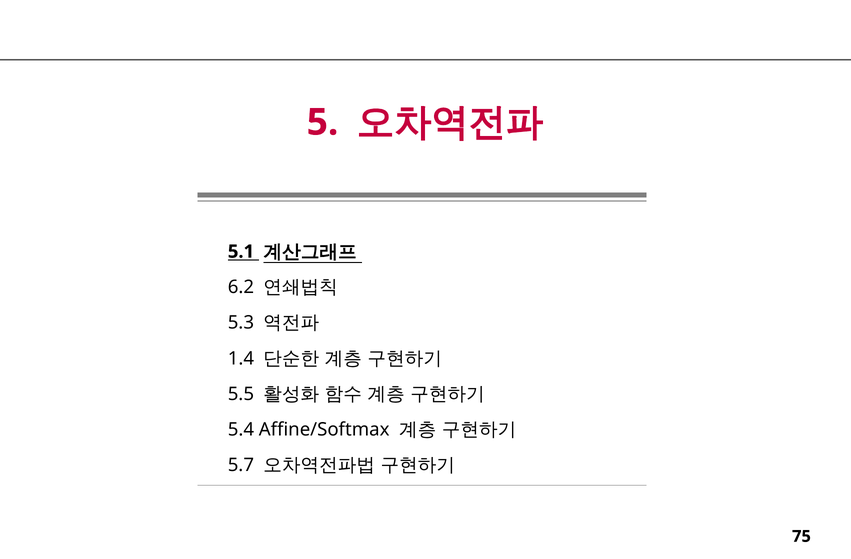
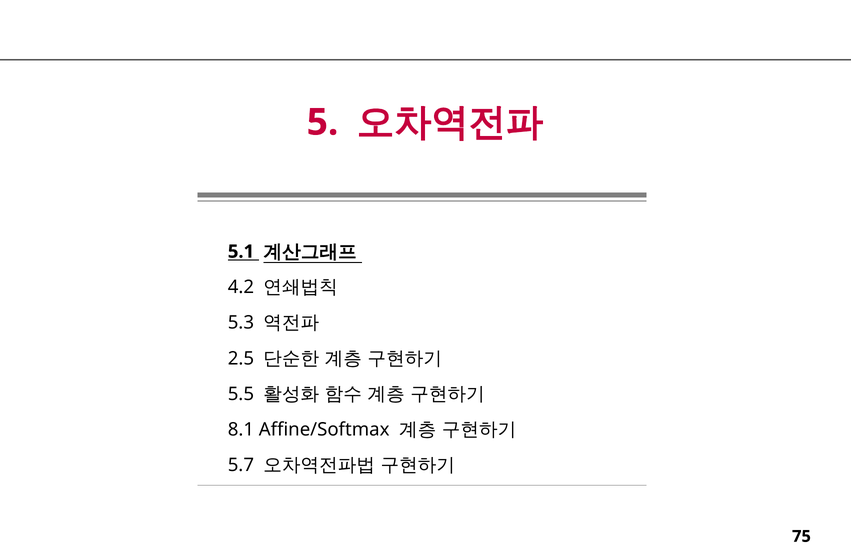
6.2: 6.2 -> 4.2
1.4: 1.4 -> 2.5
5.4: 5.4 -> 8.1
